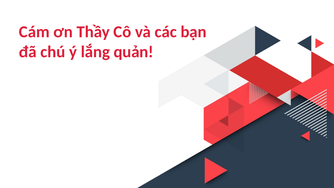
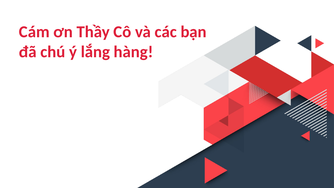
quản: quản -> hàng
